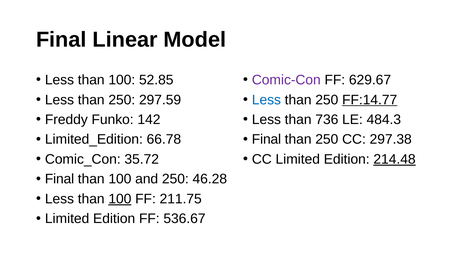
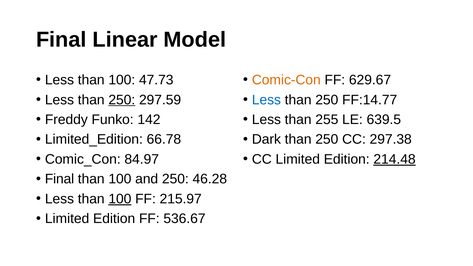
52.85: 52.85 -> 47.73
Comic-Con colour: purple -> orange
250 at (122, 100) underline: none -> present
FF:14.77 underline: present -> none
736: 736 -> 255
484.3: 484.3 -> 639.5
Final at (266, 139): Final -> Dark
35.72: 35.72 -> 84.97
211.75: 211.75 -> 215.97
